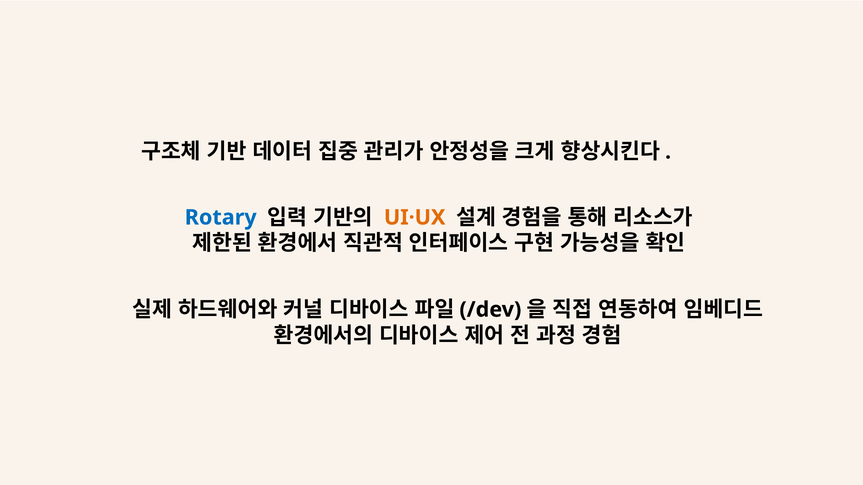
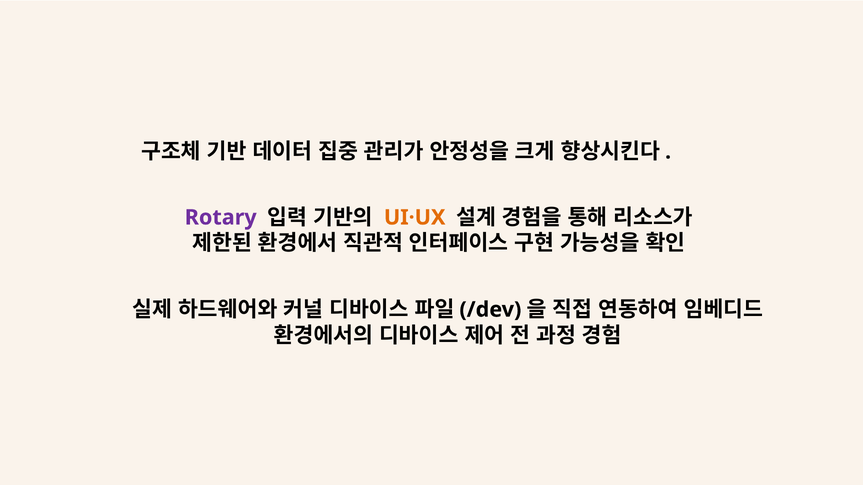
Rotary colour: blue -> purple
